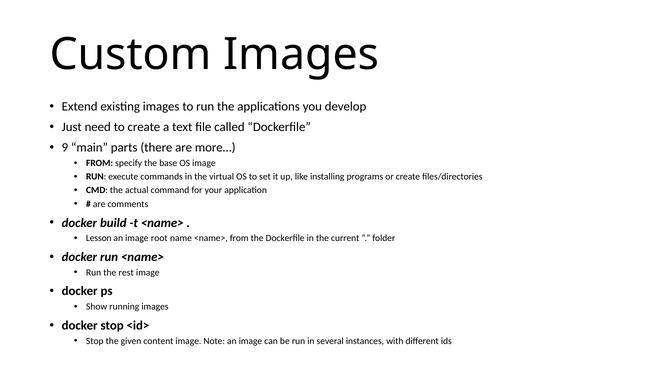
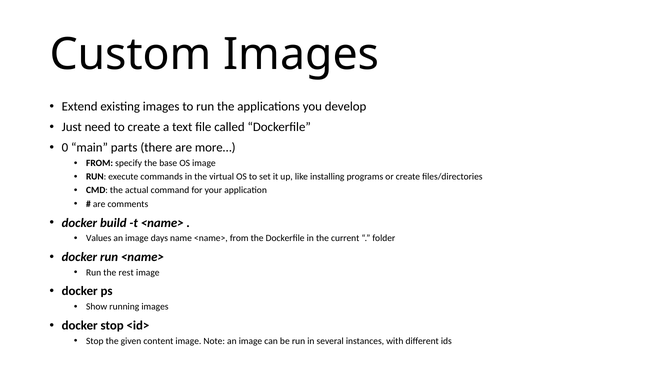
9: 9 -> 0
Lesson: Lesson -> Values
root: root -> days
